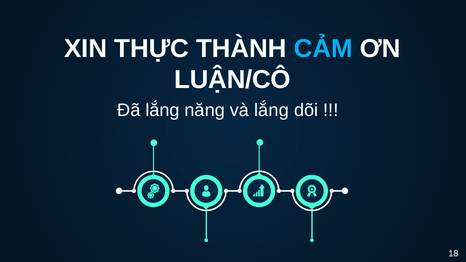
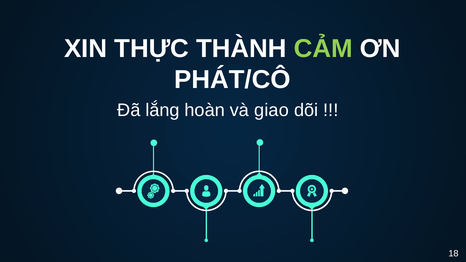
CẢM colour: light blue -> light green
LUẬN/CÔ: LUẬN/CÔ -> PHÁT/CÔ
năng: năng -> hoàn
và lắng: lắng -> giao
